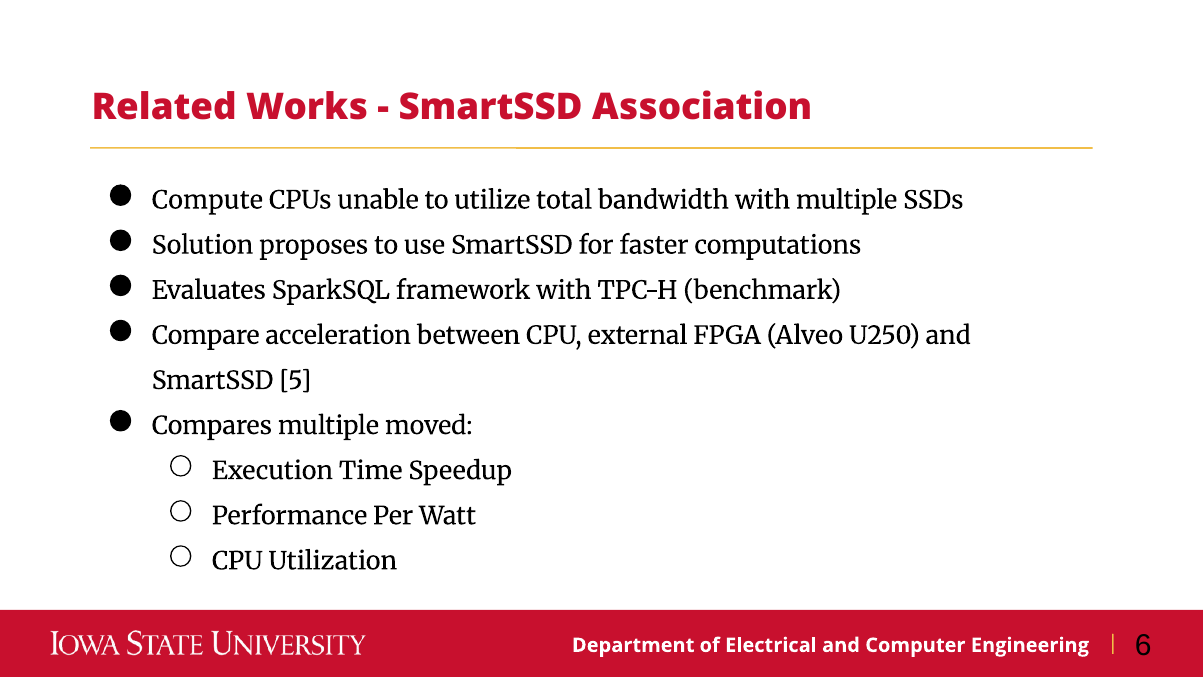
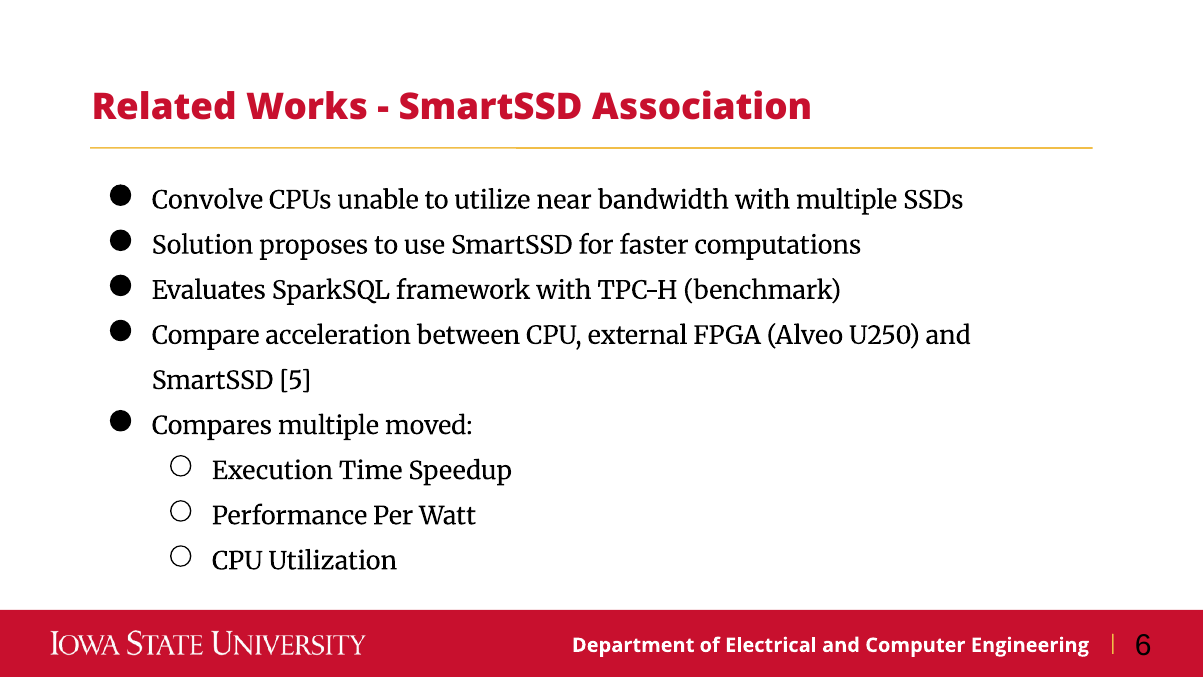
Compute: Compute -> Convolve
total: total -> near
